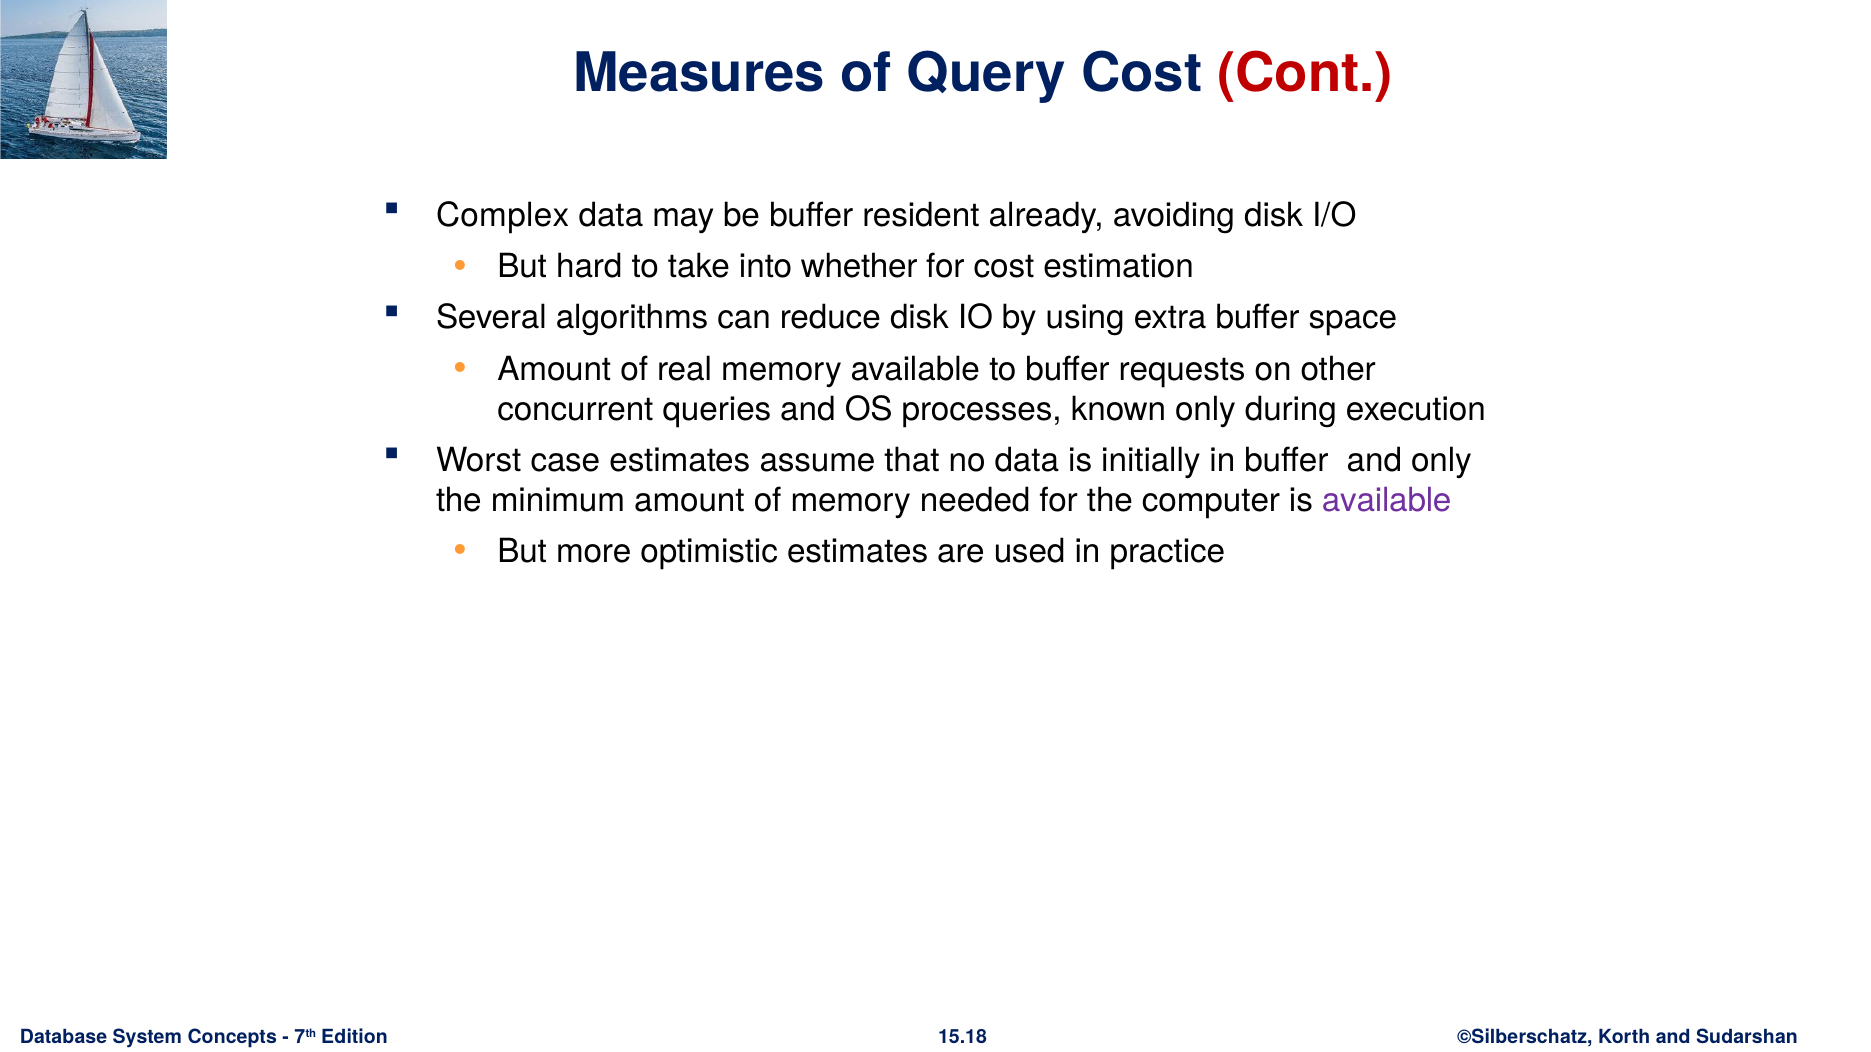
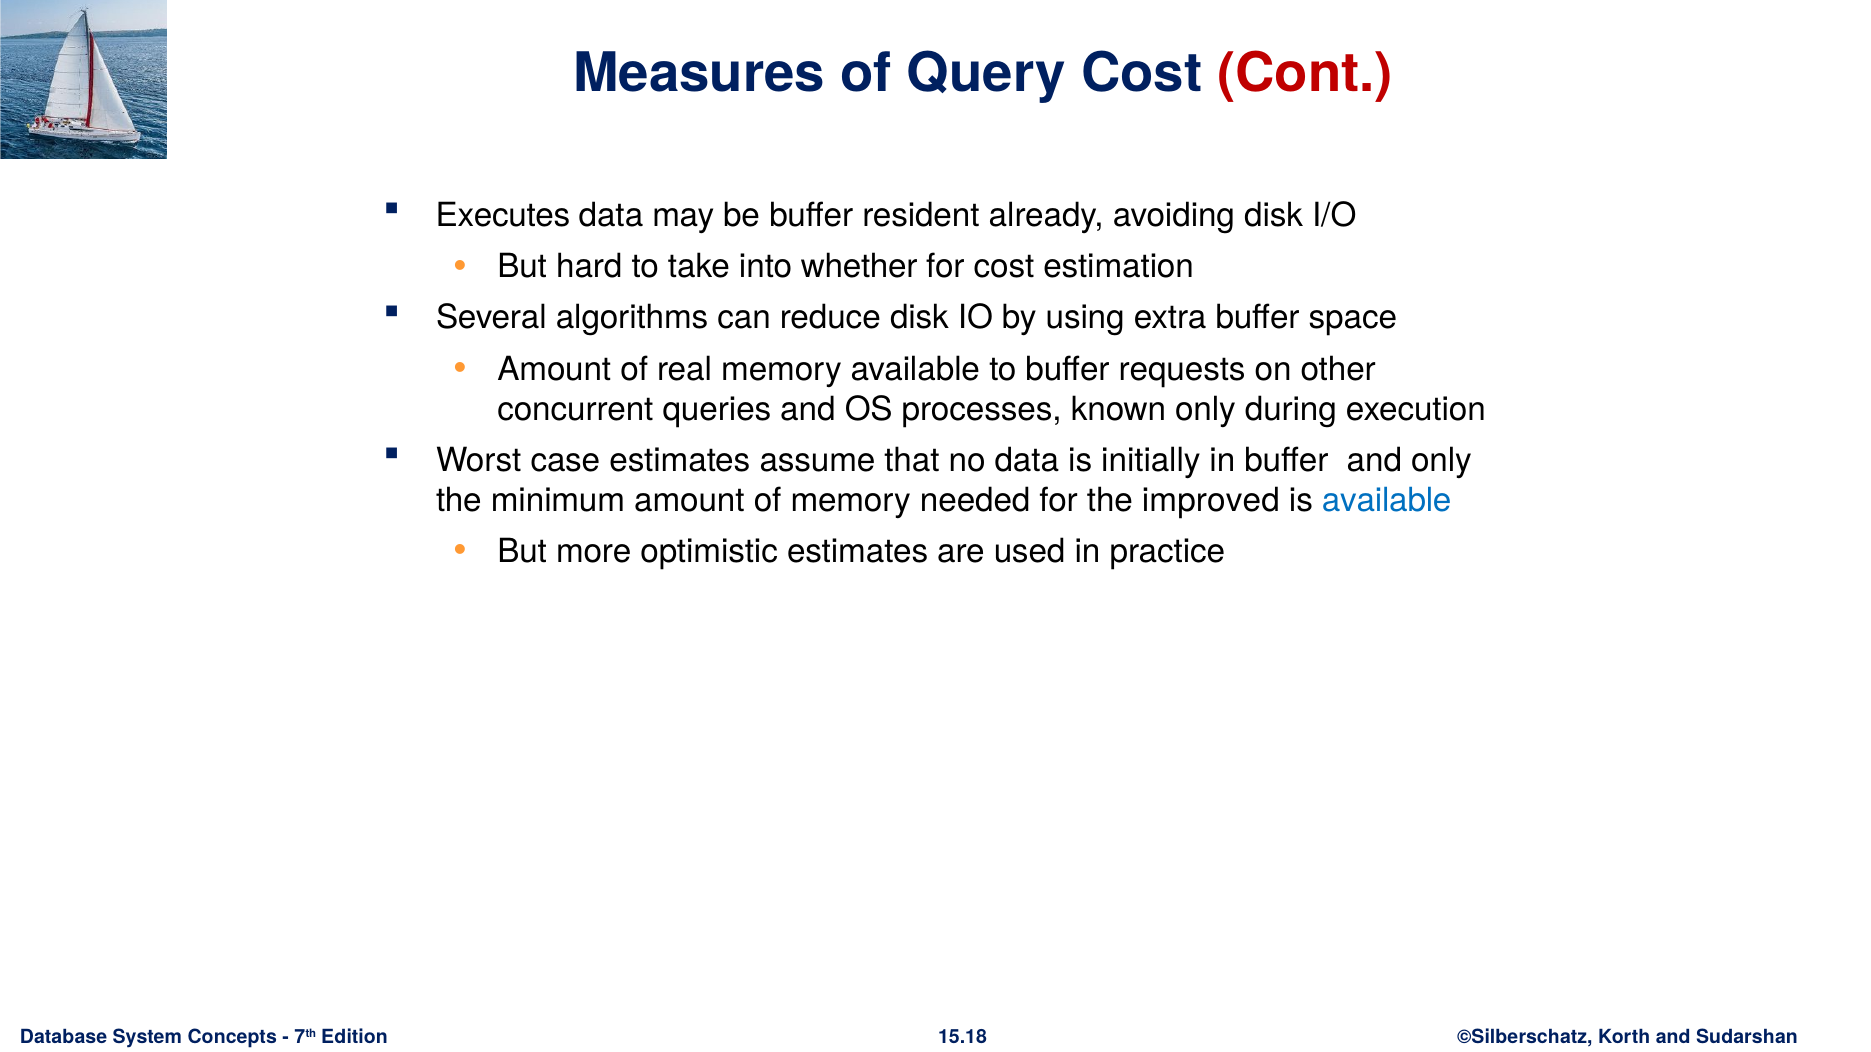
Complex: Complex -> Executes
computer: computer -> improved
available at (1387, 500) colour: purple -> blue
